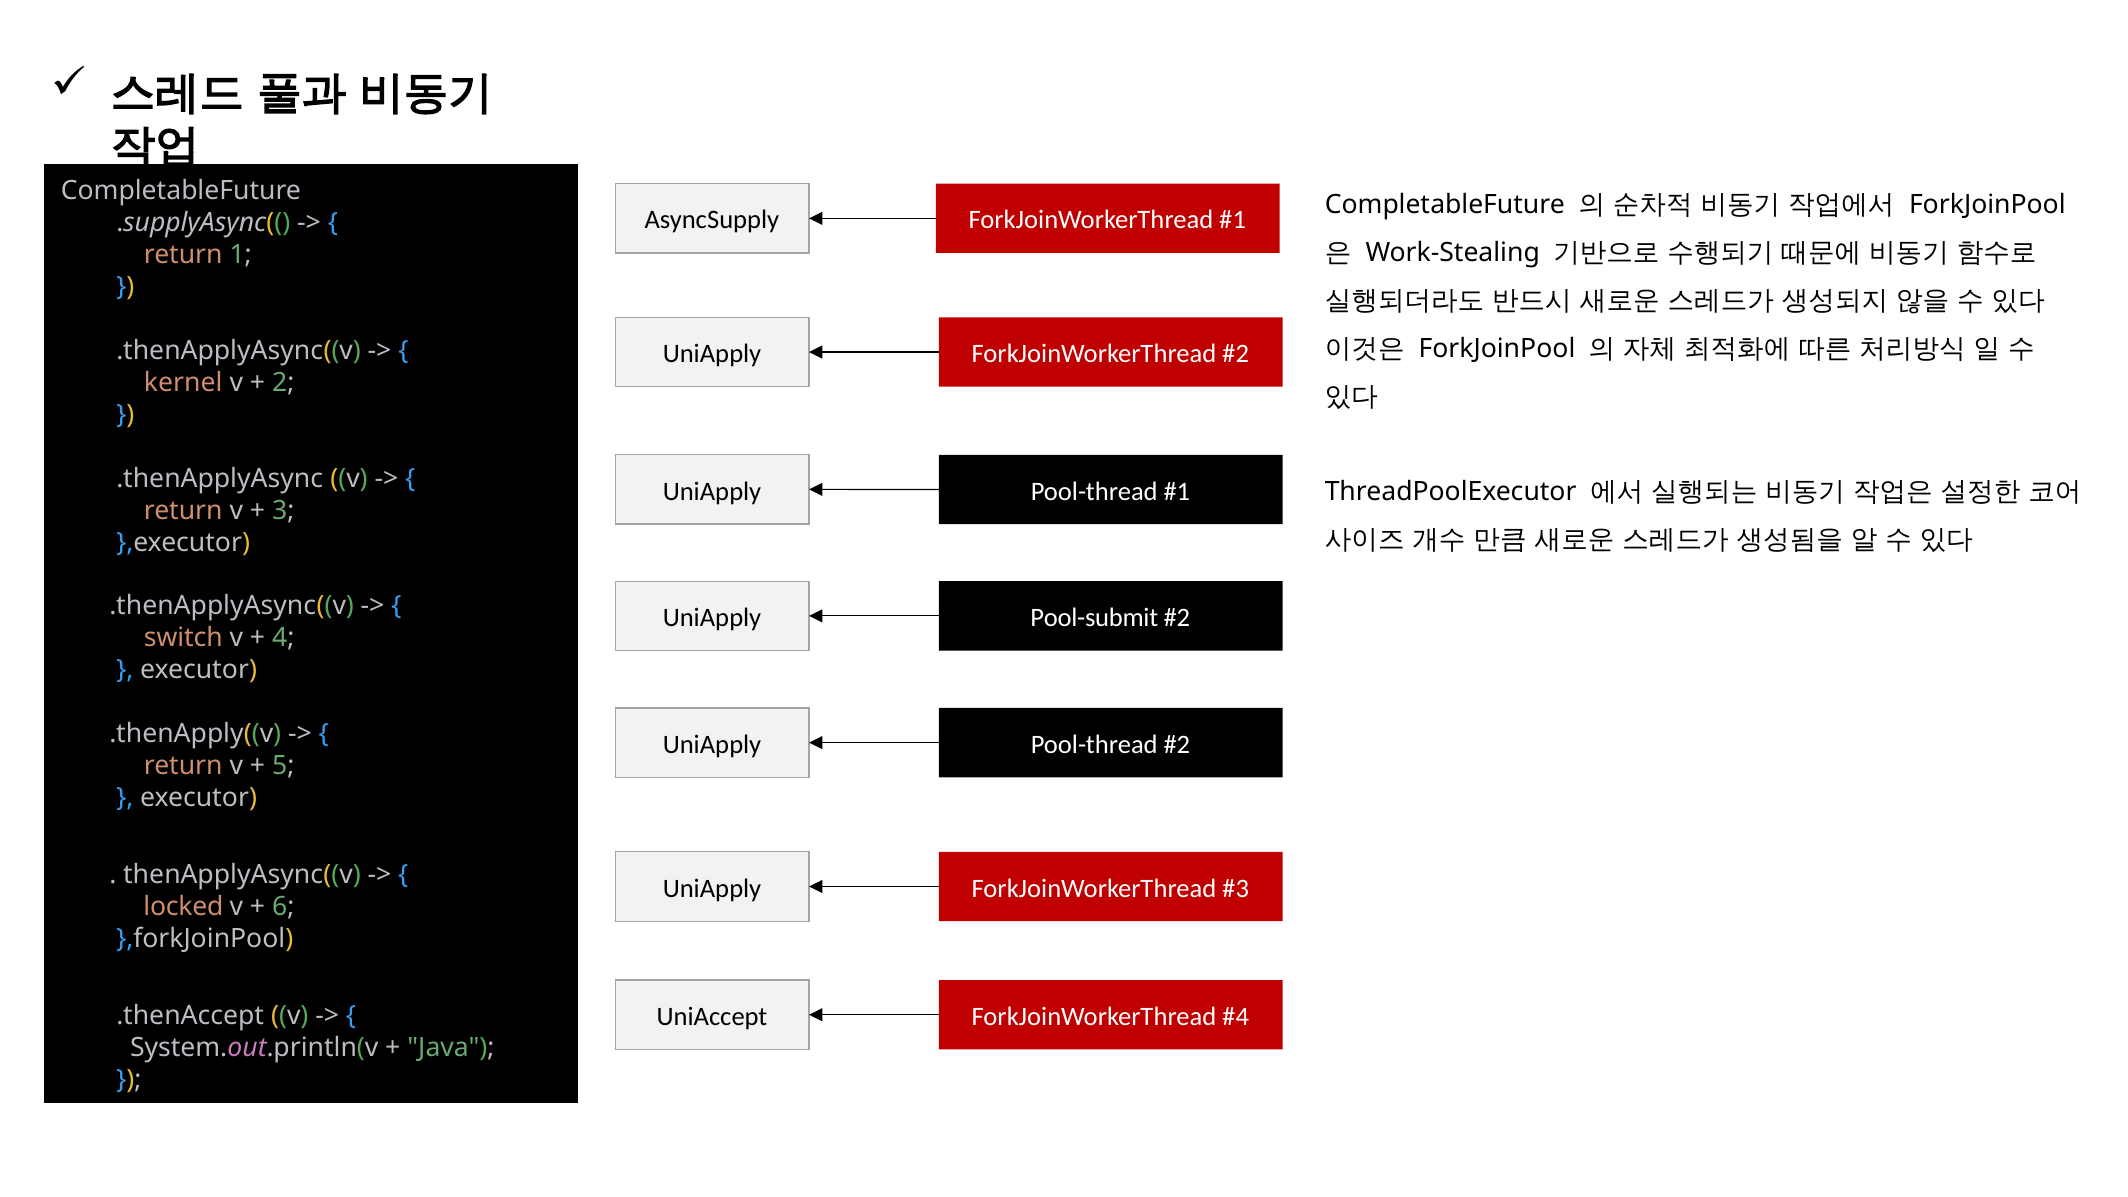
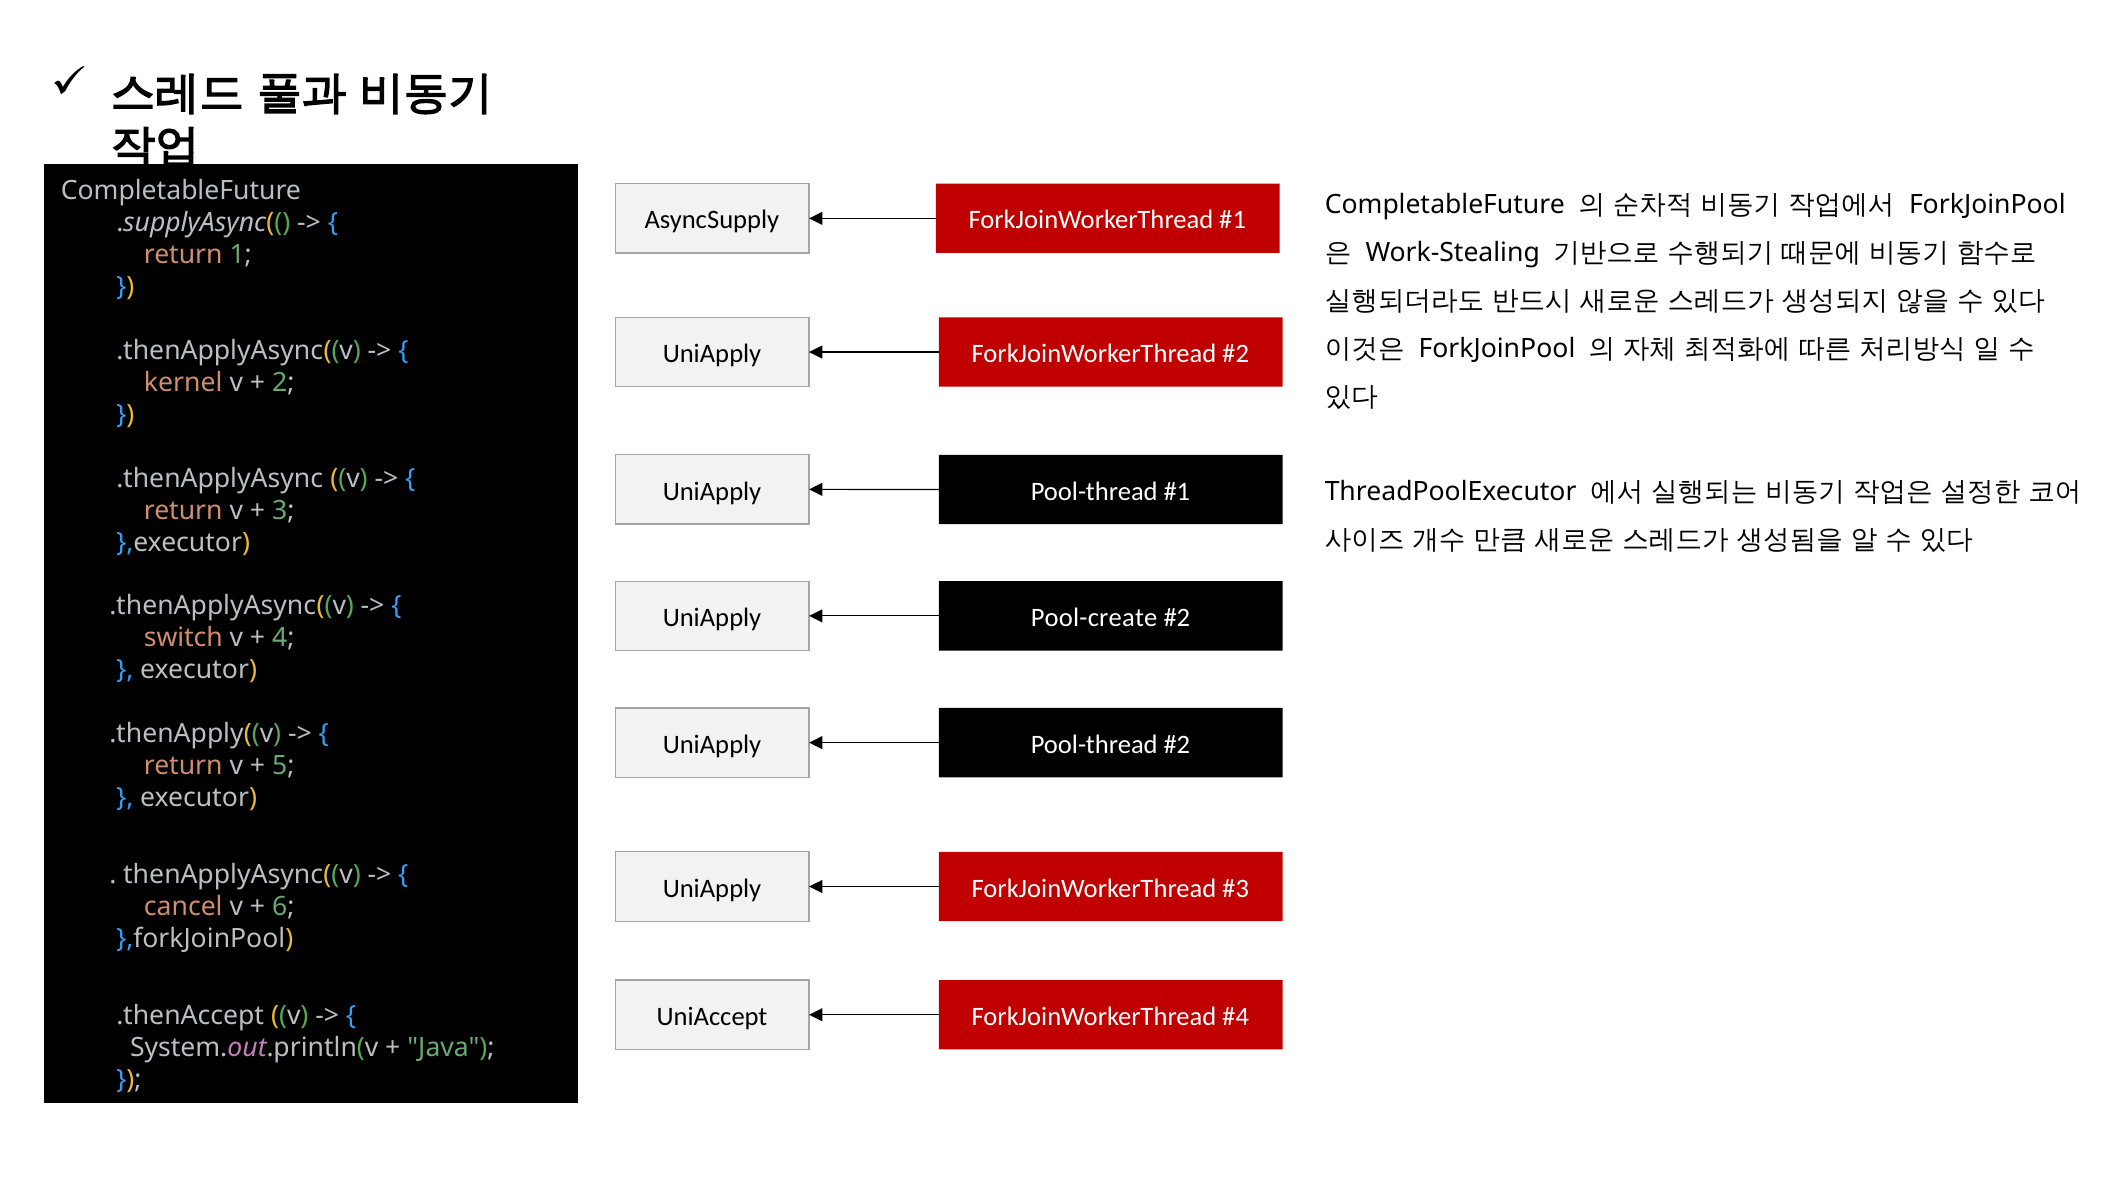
Pool-submit: Pool-submit -> Pool-create
locked: locked -> cancel
